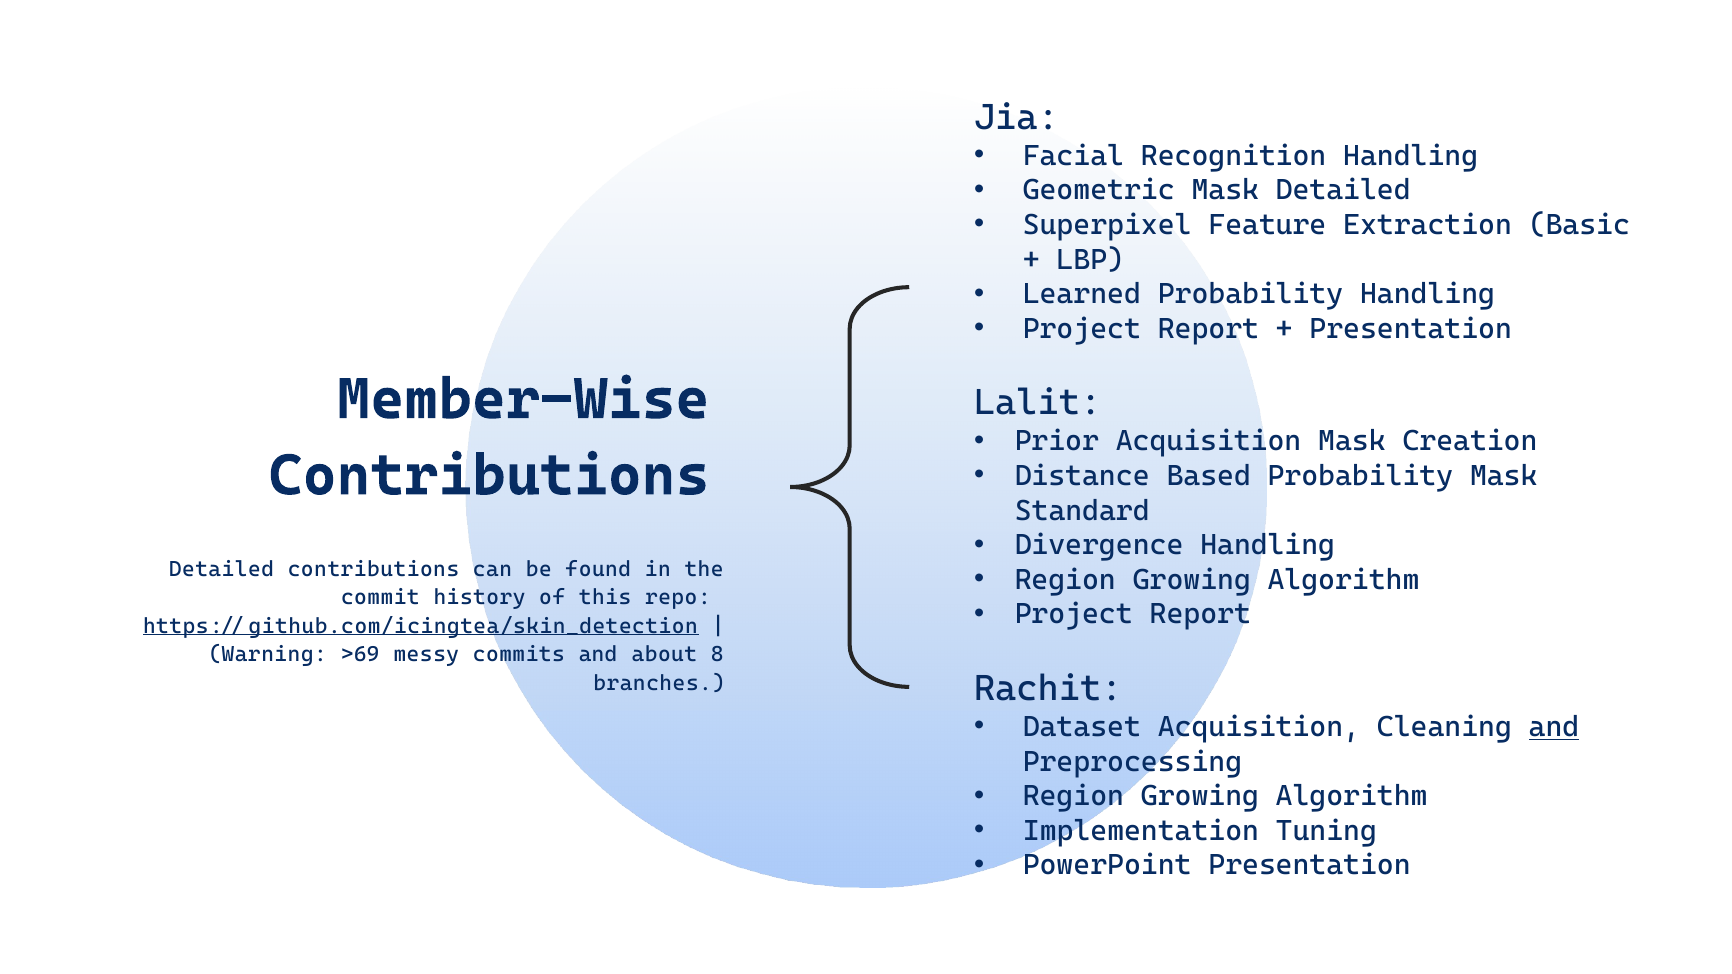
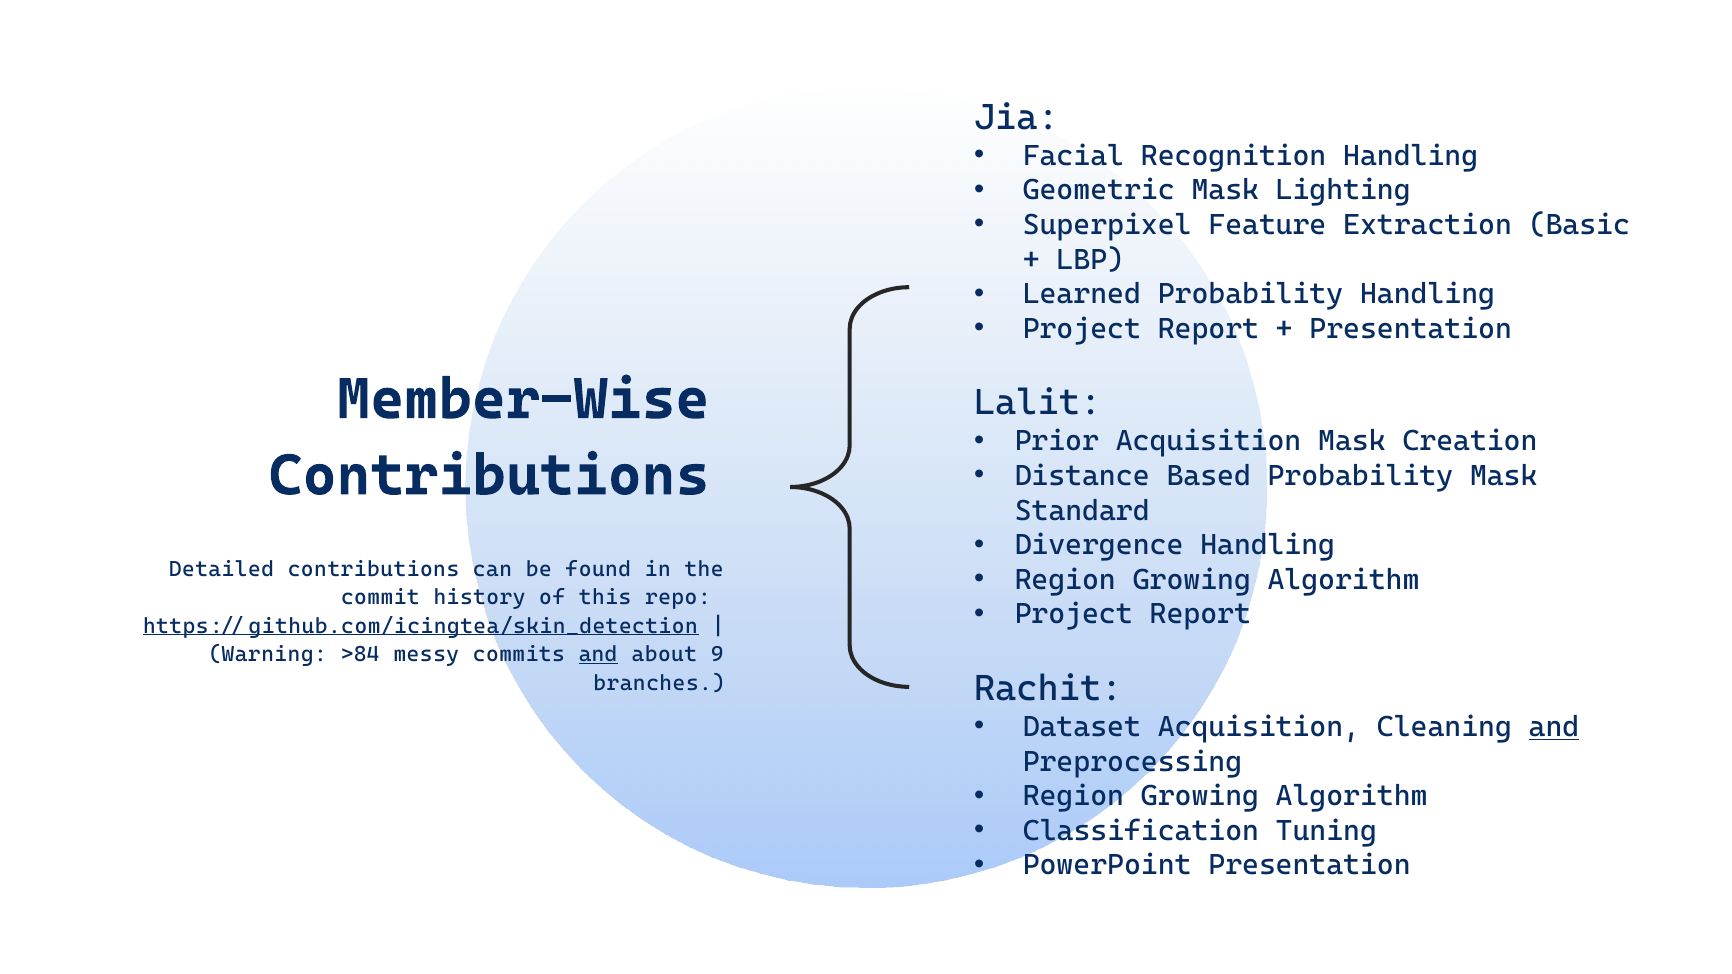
Mask Detailed: Detailed -> Lighting
>69: >69 -> >84
and at (598, 655) underline: none -> present
8: 8 -> 9
Implementation: Implementation -> Classification
